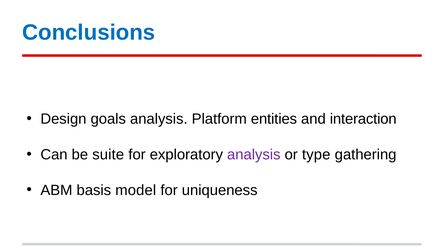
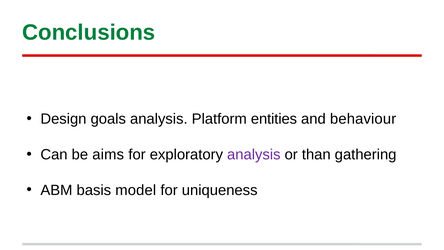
Conclusions colour: blue -> green
interaction: interaction -> behaviour
suite: suite -> aims
type: type -> than
